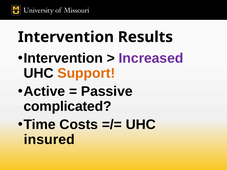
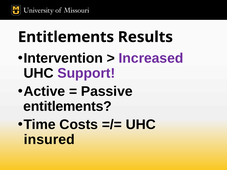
Intervention at (66, 37): Intervention -> Entitlements
Support colour: orange -> purple
complicated at (68, 106): complicated -> entitlements
